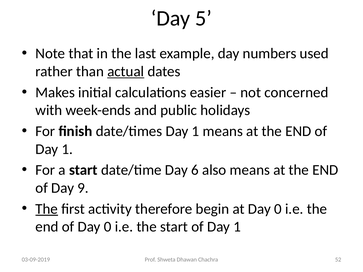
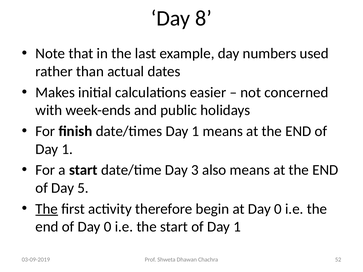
5: 5 -> 8
actual underline: present -> none
6: 6 -> 3
9: 9 -> 5
